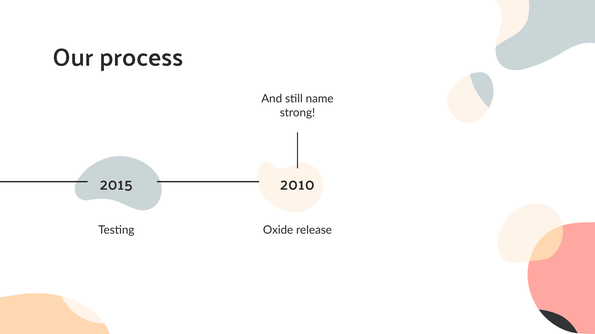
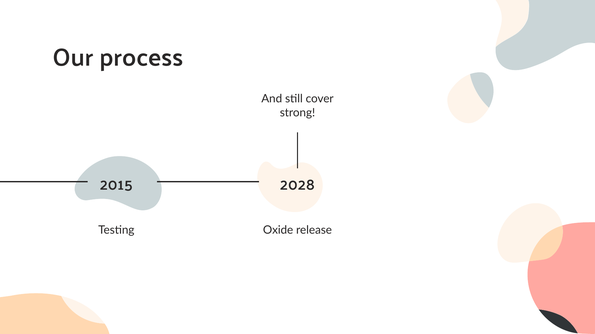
name: name -> cover
2010: 2010 -> 2028
